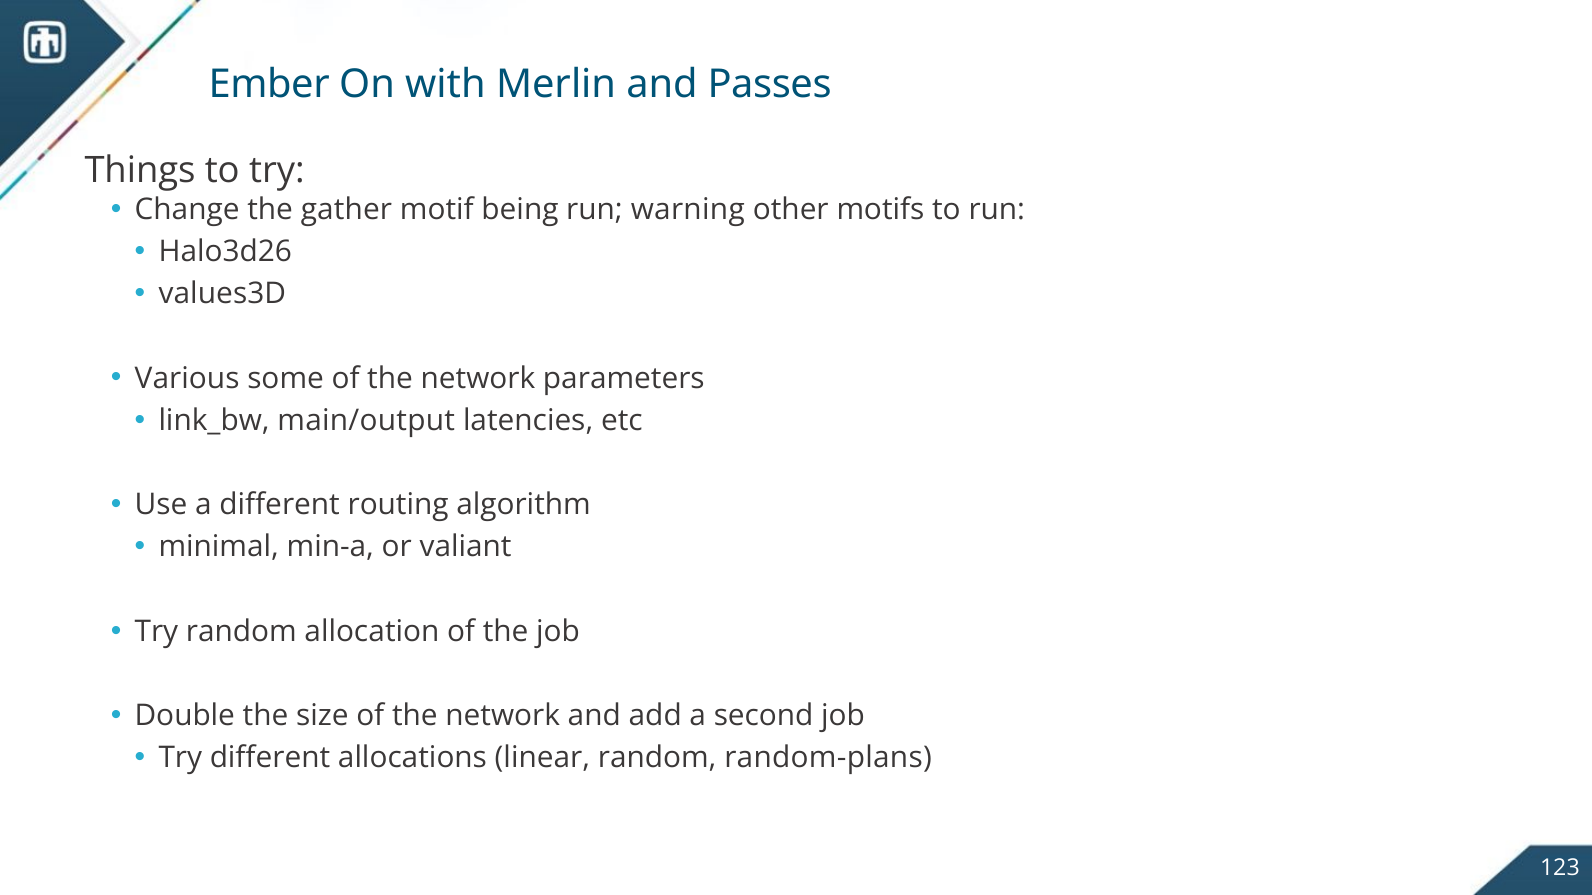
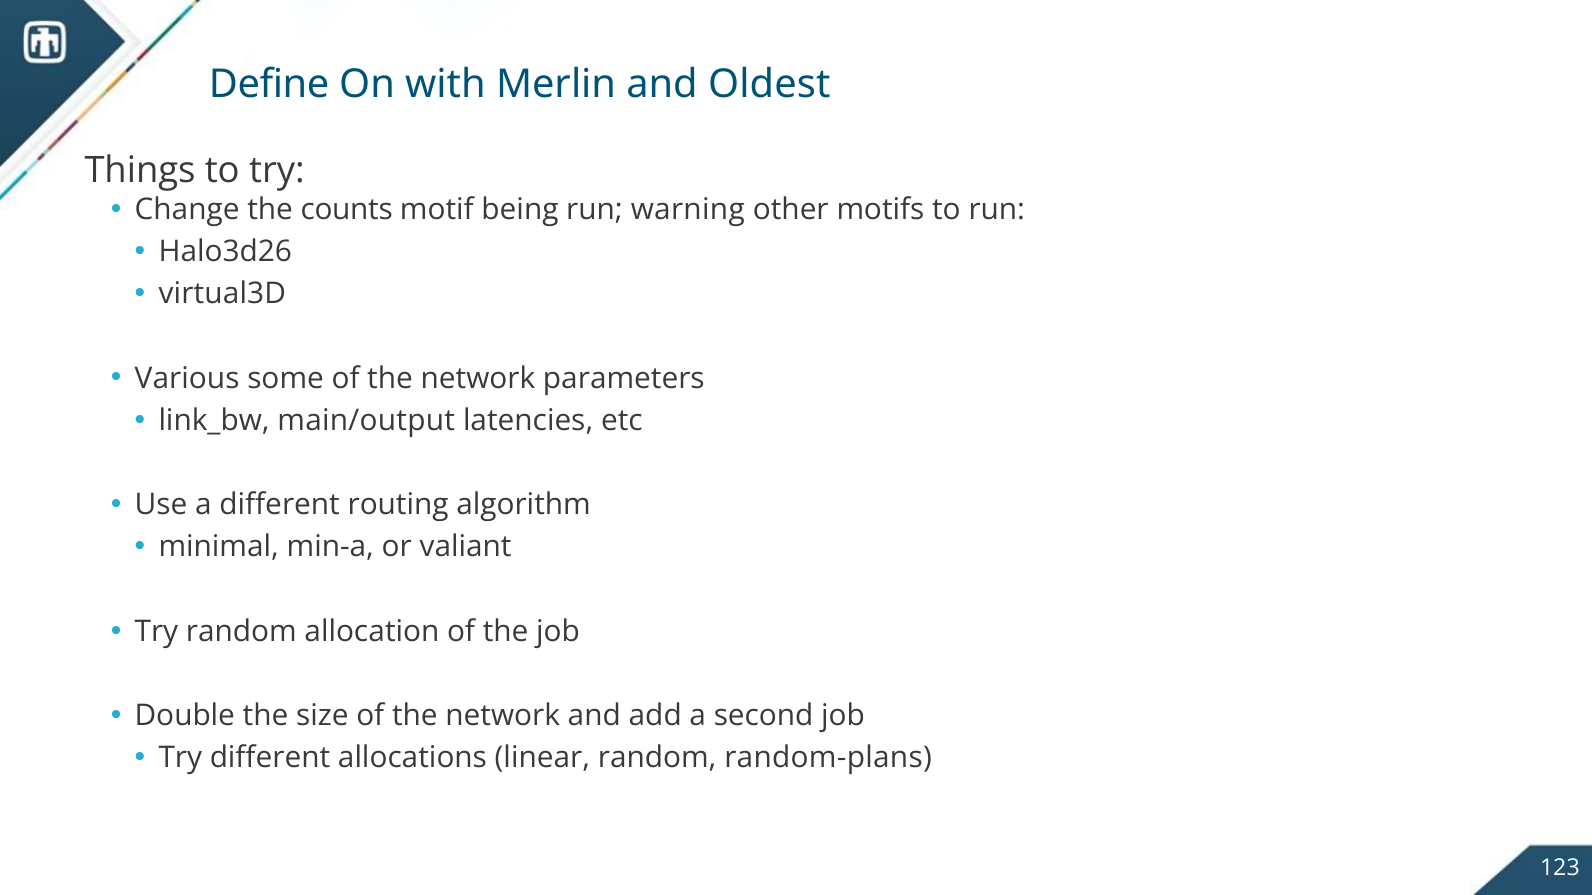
Ember: Ember -> Define
Passes: Passes -> Oldest
gather: gather -> counts
values3D: values3D -> virtual3D
